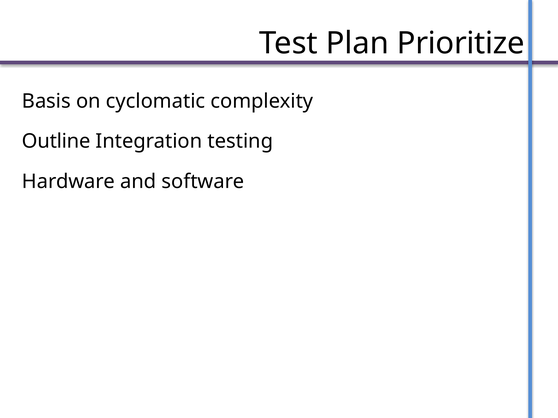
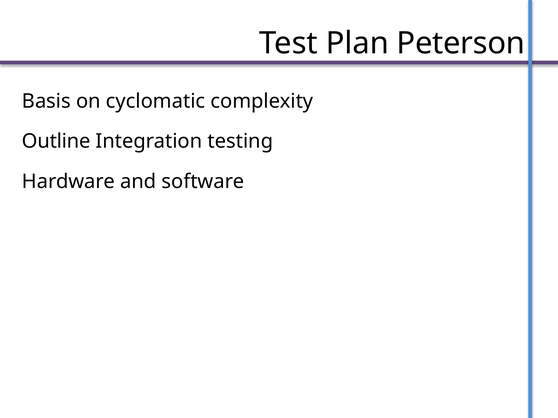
Prioritize: Prioritize -> Peterson
